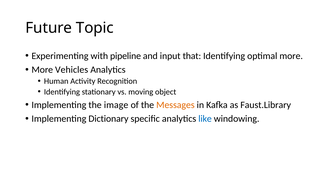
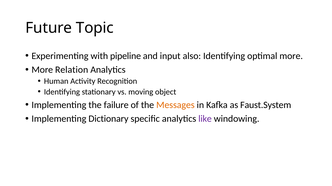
that: that -> also
Vehicles: Vehicles -> Relation
image: image -> failure
Faust.Library: Faust.Library -> Faust.System
like colour: blue -> purple
